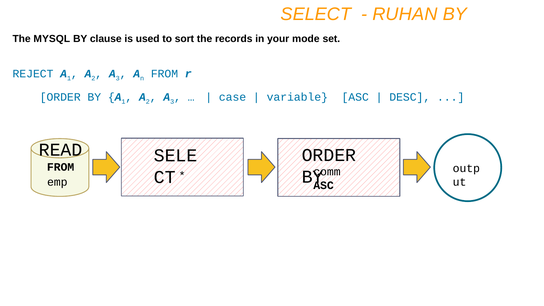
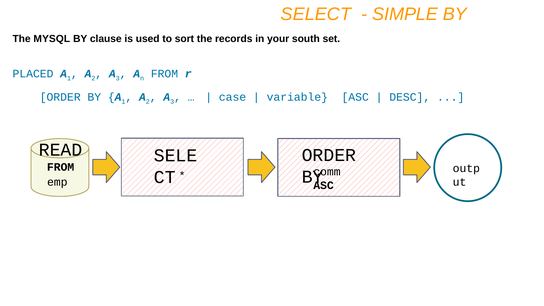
RUHAN: RUHAN -> SIMPLE
mode: mode -> south
REJECT: REJECT -> PLACED
